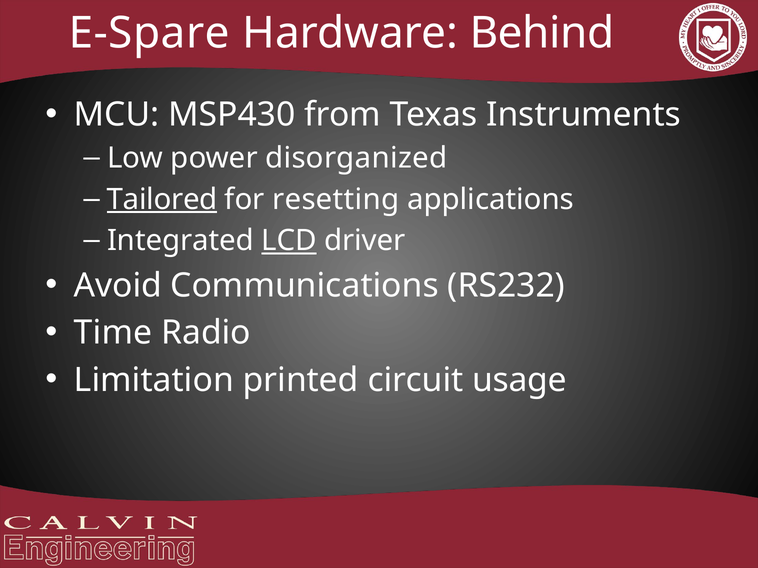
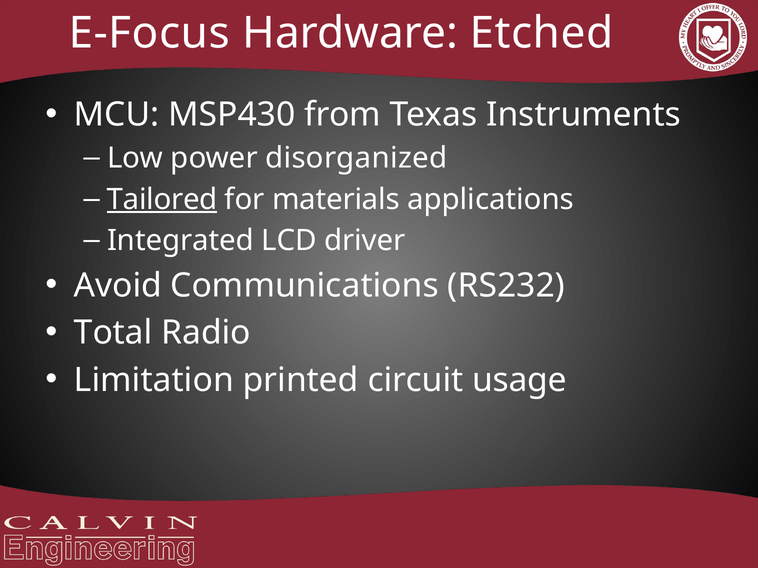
E-Spare: E-Spare -> E-Focus
Behind: Behind -> Etched
resetting: resetting -> materials
LCD underline: present -> none
Time: Time -> Total
